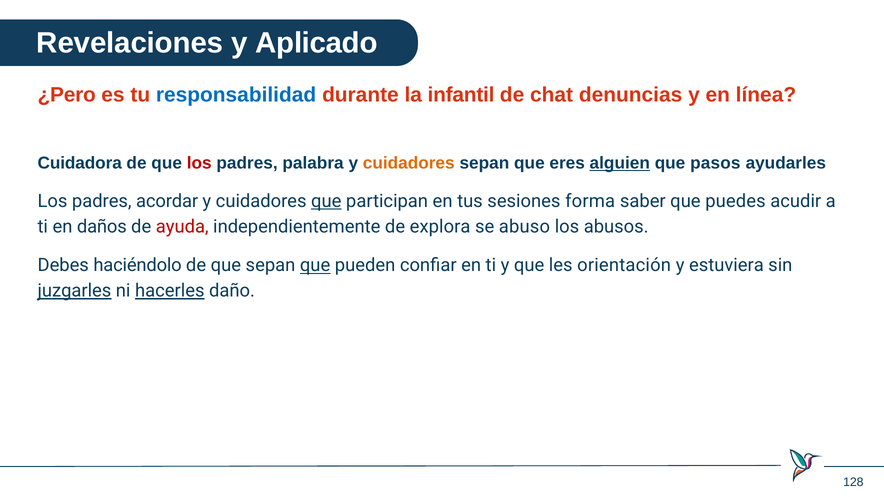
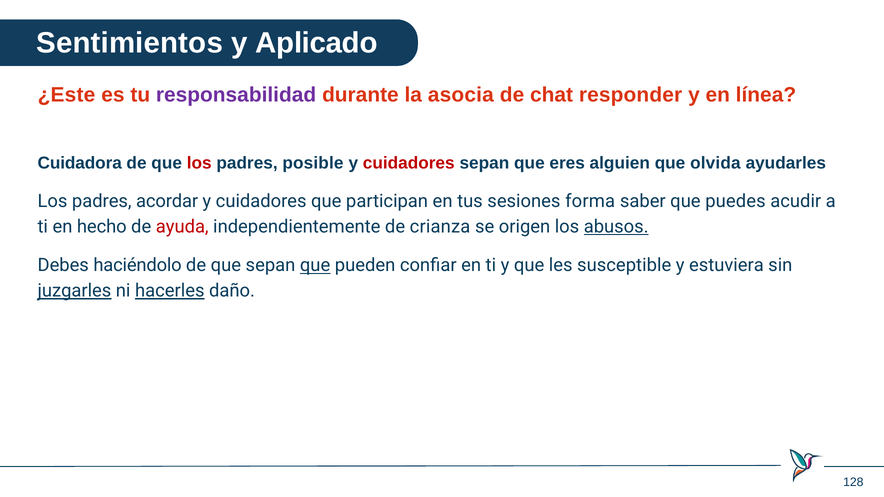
Revelaciones: Revelaciones -> Sentimientos
¿Pero: ¿Pero -> ¿Este
responsabilidad colour: blue -> purple
infantil: infantil -> asocia
denuncias: denuncias -> responder
palabra: palabra -> posible
cuidadores at (409, 163) colour: orange -> red
alguien underline: present -> none
pasos: pasos -> olvida
que at (326, 201) underline: present -> none
daños: daños -> hecho
explora: explora -> crianza
abuso: abuso -> origen
abusos underline: none -> present
orientación: orientación -> susceptible
